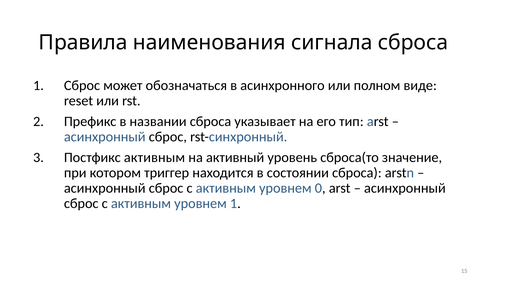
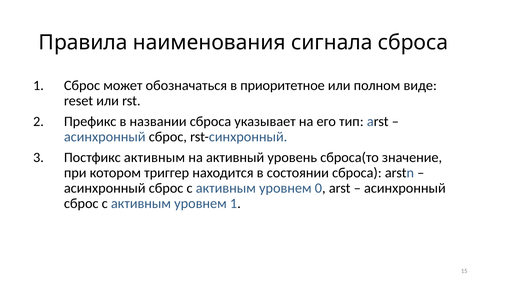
асинхронного: асинхронного -> приоритетное
